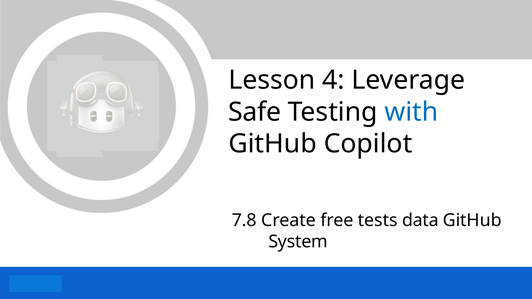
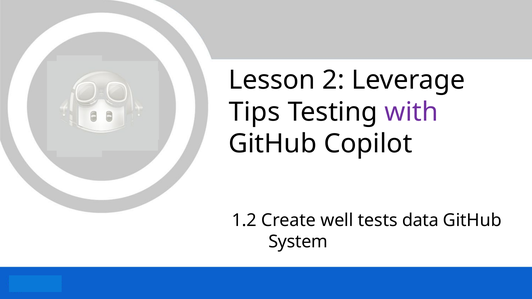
4: 4 -> 2
Safe: Safe -> Tips
with colour: blue -> purple
7.8: 7.8 -> 1.2
free: free -> well
